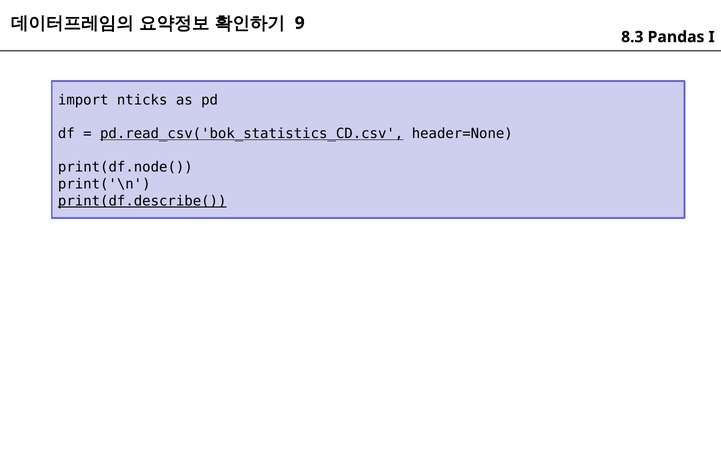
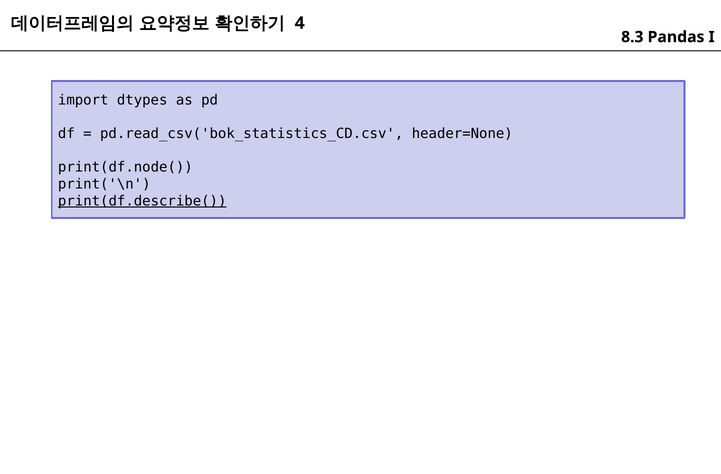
9: 9 -> 4
nticks: nticks -> dtypes
pd.read_csv('bok_statistics_CD.csv underline: present -> none
